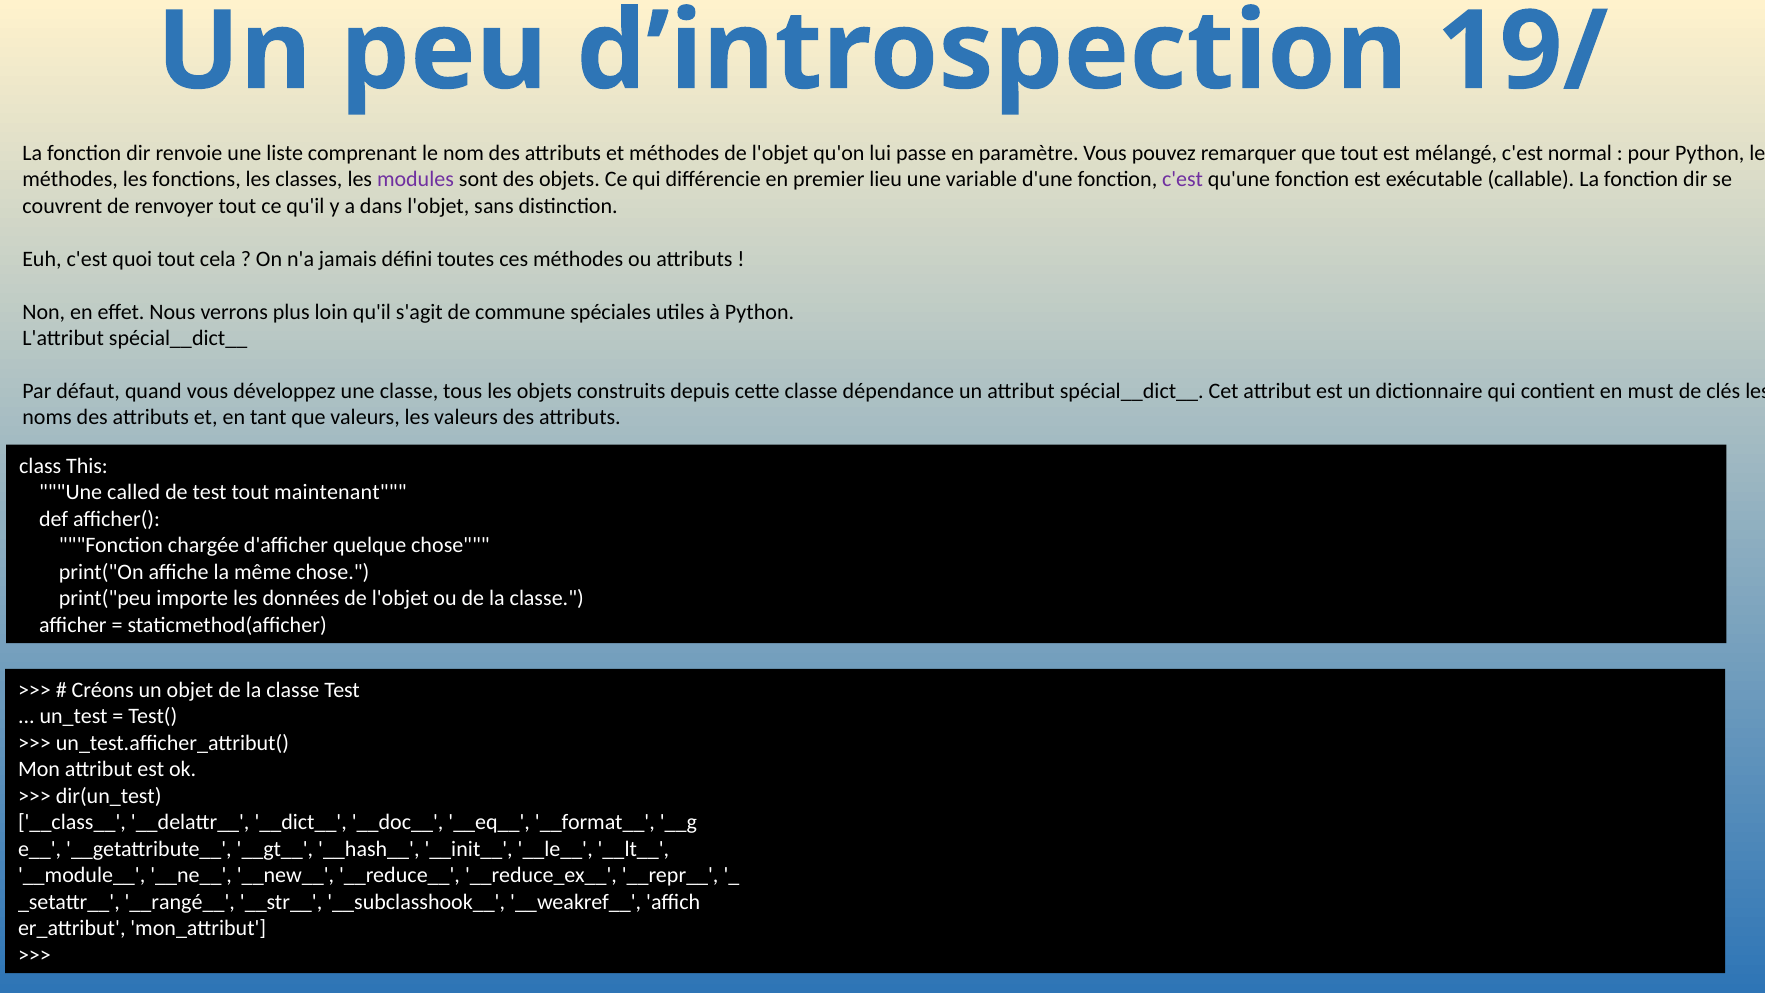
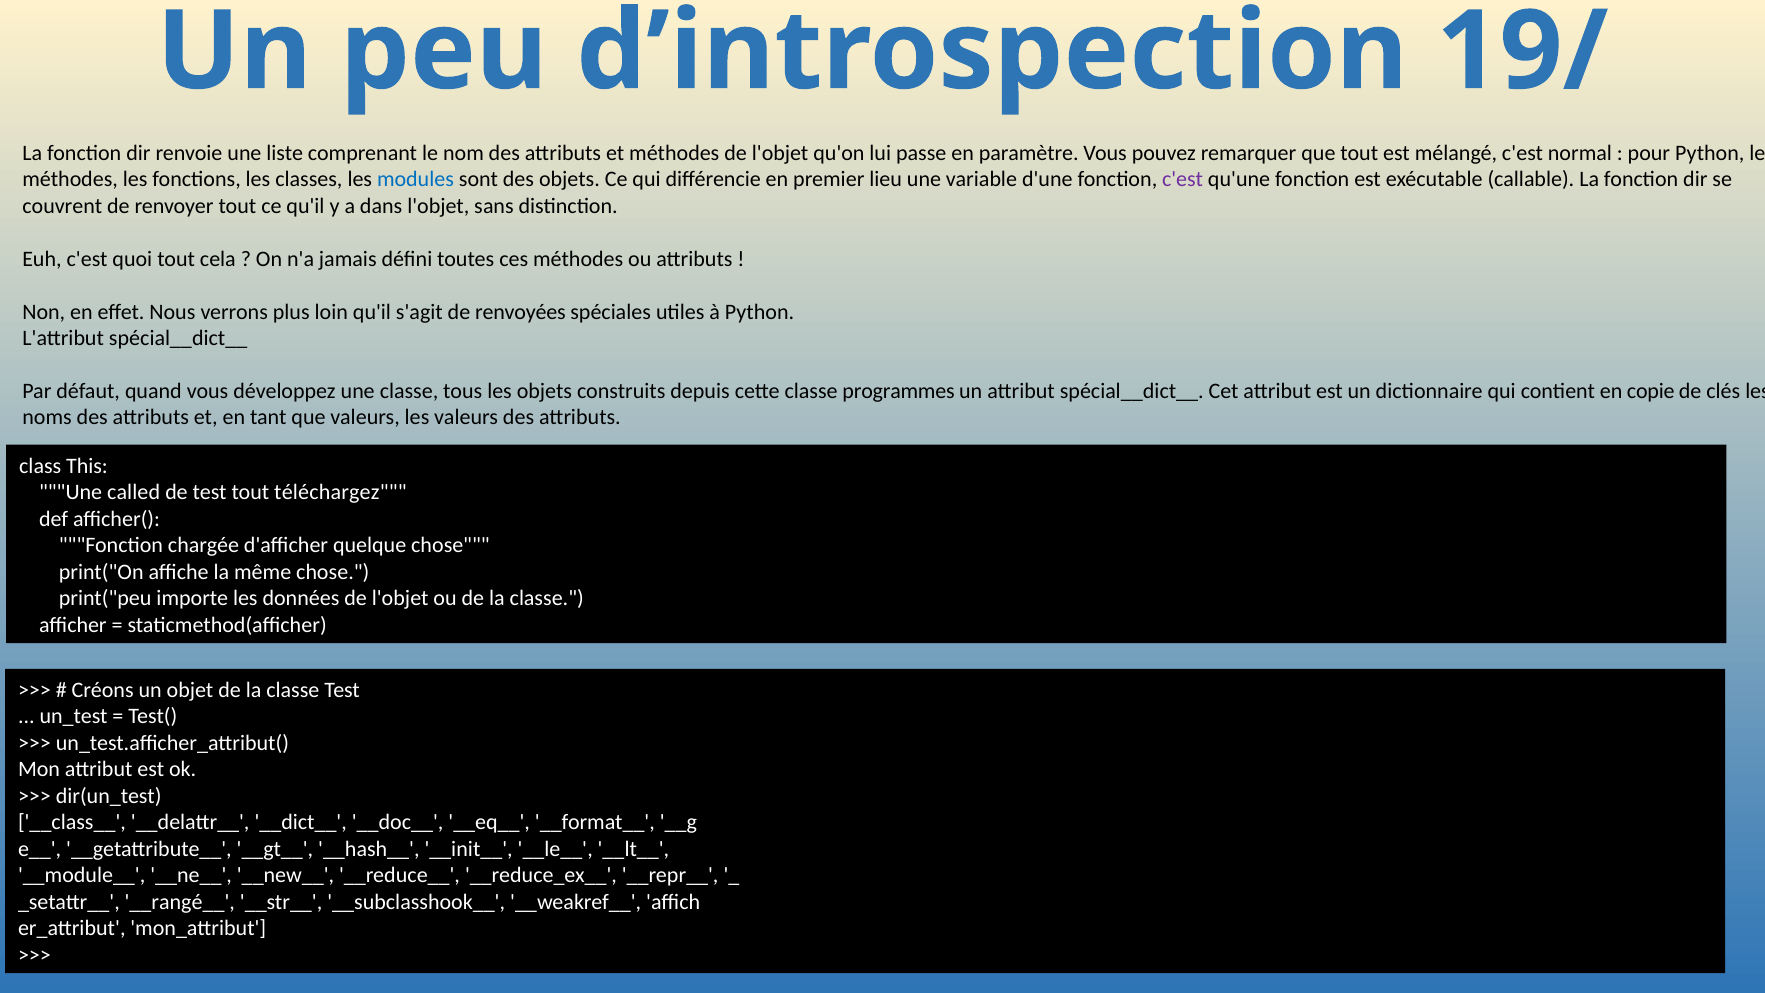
modules colour: purple -> blue
commune: commune -> renvoyées
dépendance: dépendance -> programmes
must: must -> copie
maintenant: maintenant -> téléchargez
